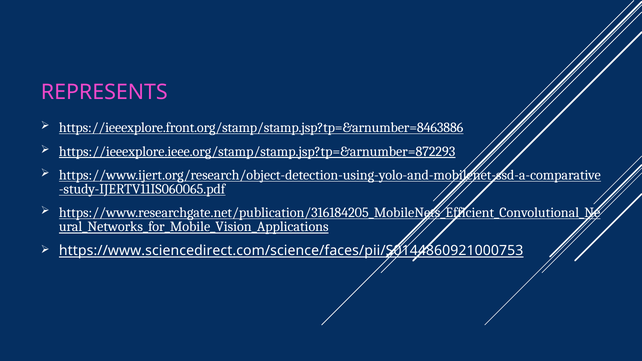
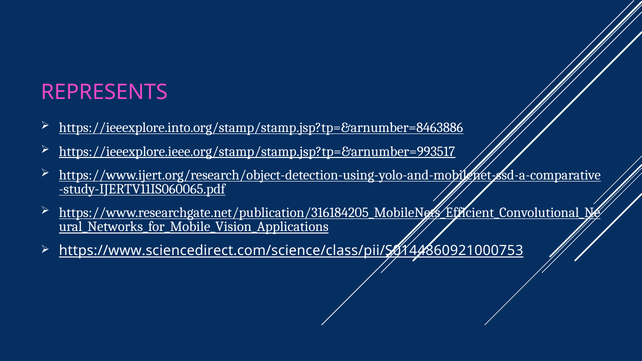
https://ieeexplore.front.org/stamp/stamp.jsp?tp=&arnumber=8463886: https://ieeexplore.front.org/stamp/stamp.jsp?tp=&arnumber=8463886 -> https://ieeexplore.into.org/stamp/stamp.jsp?tp=&arnumber=8463886
https://ieeexplore.ieee.org/stamp/stamp.jsp?tp=&arnumber=872293: https://ieeexplore.ieee.org/stamp/stamp.jsp?tp=&arnumber=872293 -> https://ieeexplore.ieee.org/stamp/stamp.jsp?tp=&arnumber=993517
https://www.sciencedirect.com/science/faces/pii/S0144860921000753: https://www.sciencedirect.com/science/faces/pii/S0144860921000753 -> https://www.sciencedirect.com/science/class/pii/S0144860921000753
